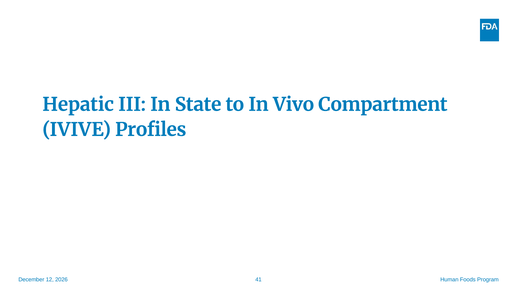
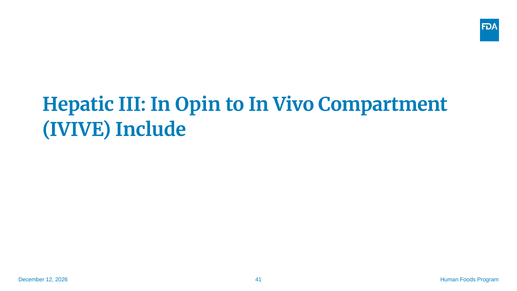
State: State -> Opin
Profiles: Profiles -> Include
